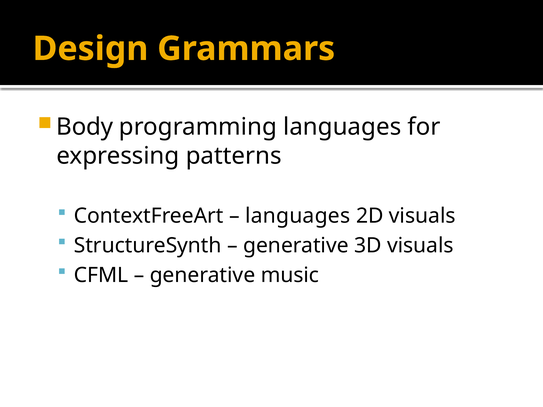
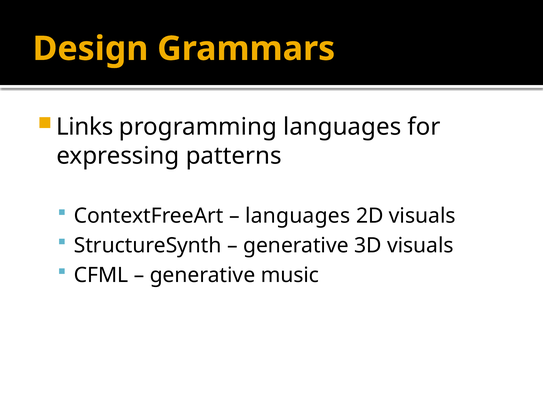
Body: Body -> Links
